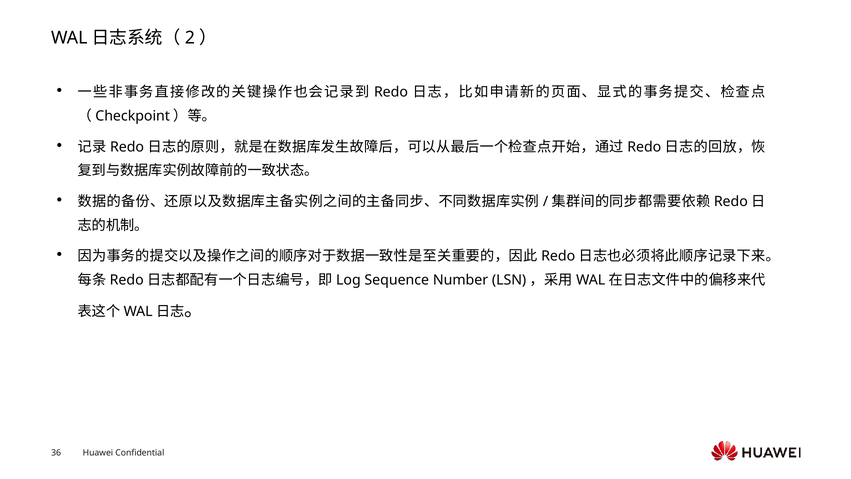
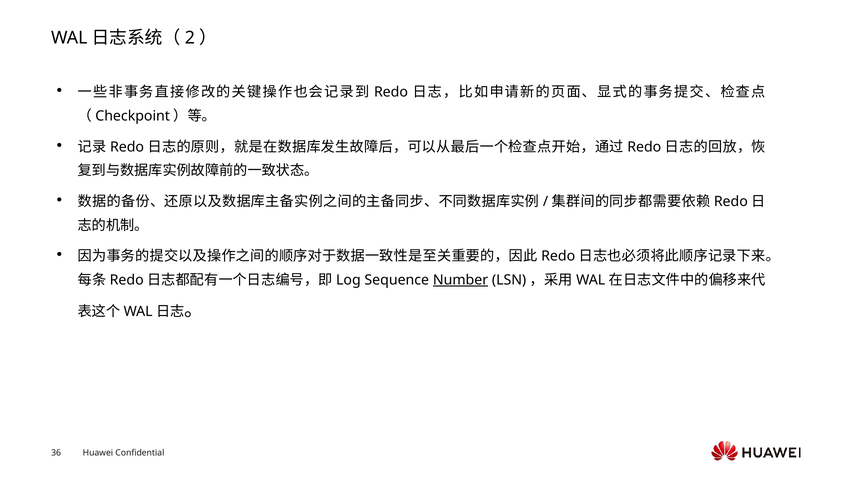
Number underline: none -> present
